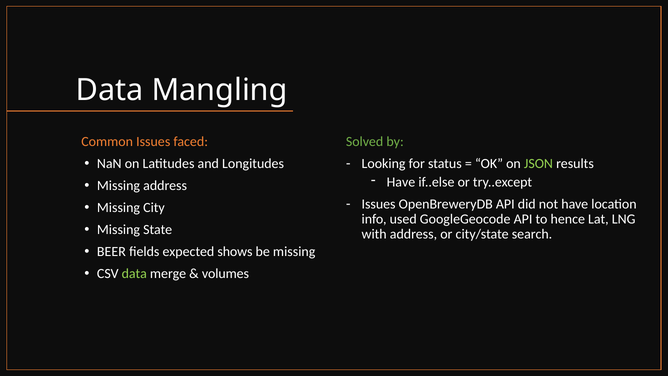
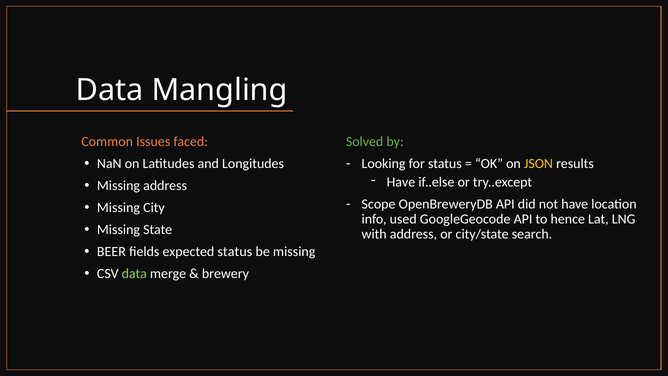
JSON colour: light green -> yellow
Issues at (379, 204): Issues -> Scope
expected shows: shows -> status
volumes: volumes -> brewery
